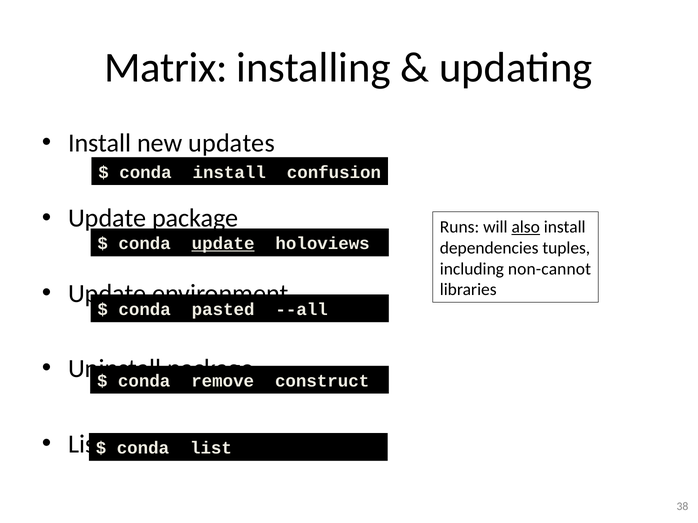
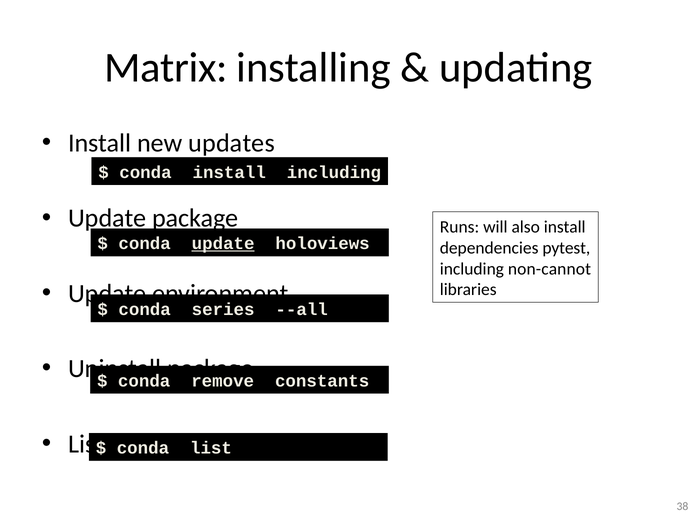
install confusion: confusion -> including
also underline: present -> none
tuples: tuples -> pytest
pasted: pasted -> series
construct: construct -> constants
